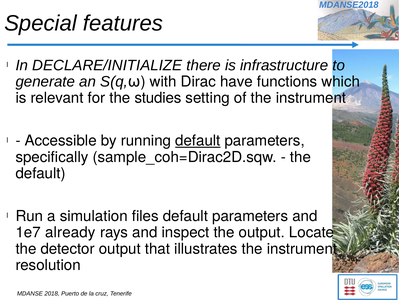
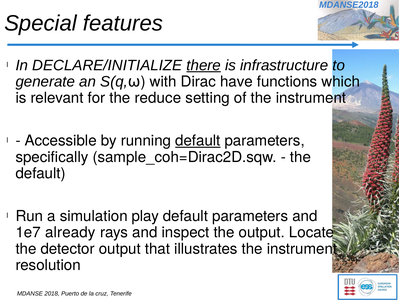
there underline: none -> present
studies: studies -> reduce
files: files -> play
